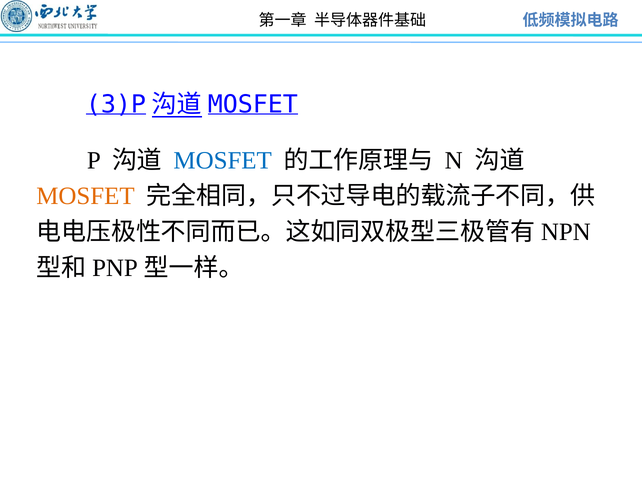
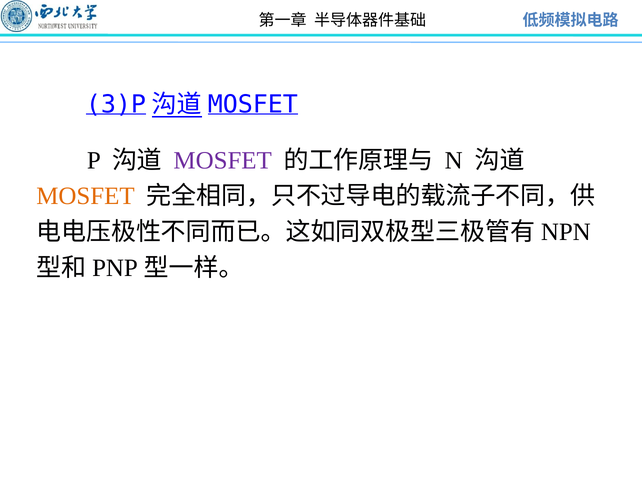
MOSFET at (223, 160) colour: blue -> purple
